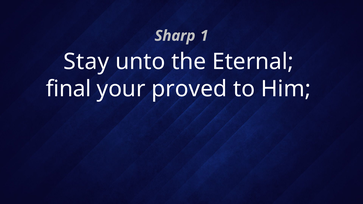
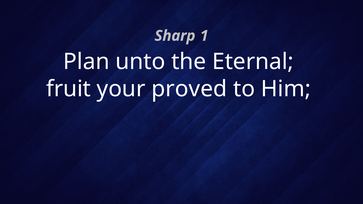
Stay: Stay -> Plan
final: final -> fruit
